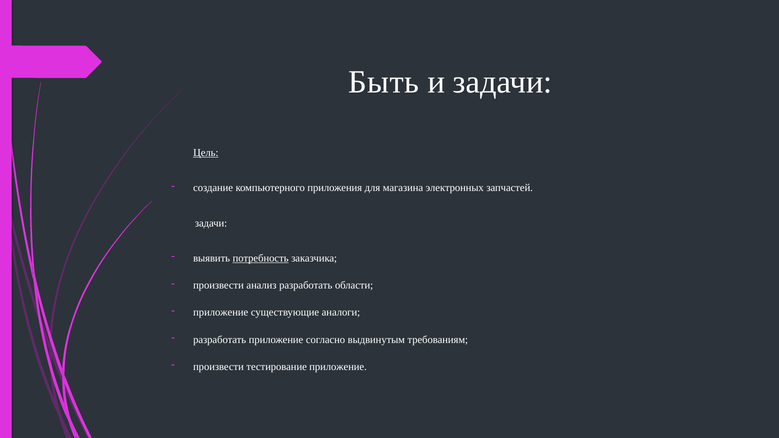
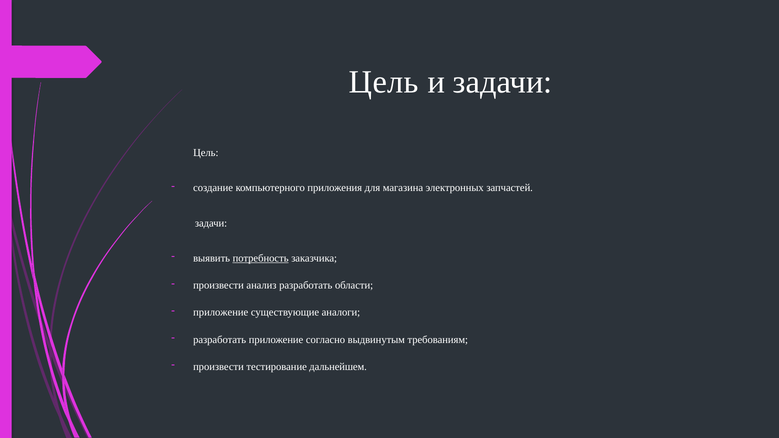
Быть at (384, 82): Быть -> Цель
Цель at (206, 153) underline: present -> none
тестирование приложение: приложение -> дальнейшем
